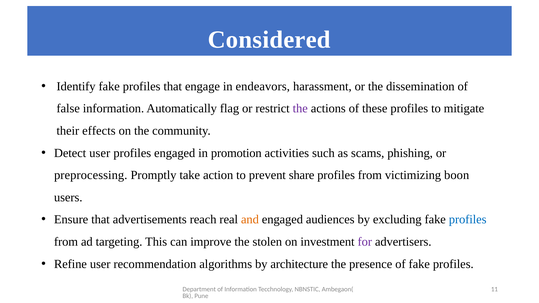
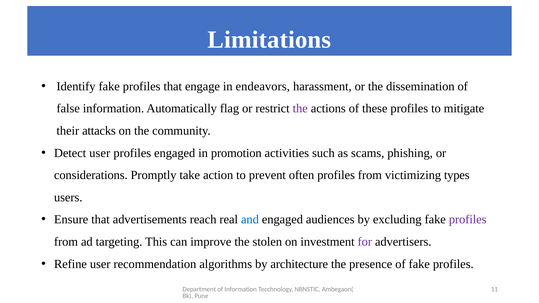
Considered: Considered -> Limitations
effects: effects -> attacks
preprocessing: preprocessing -> considerations
share: share -> often
boon: boon -> types
and colour: orange -> blue
profiles at (468, 220) colour: blue -> purple
